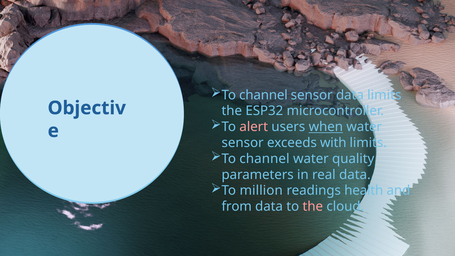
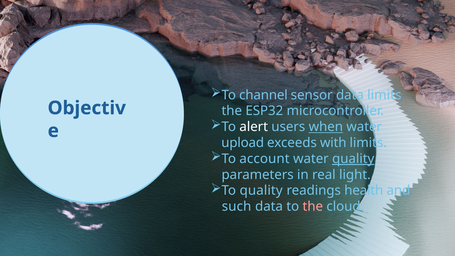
alert colour: pink -> white
sensor at (243, 143): sensor -> upload
channel at (264, 159): channel -> account
quality at (353, 159) underline: none -> present
real data: data -> light
To million: million -> quality
from: from -> such
